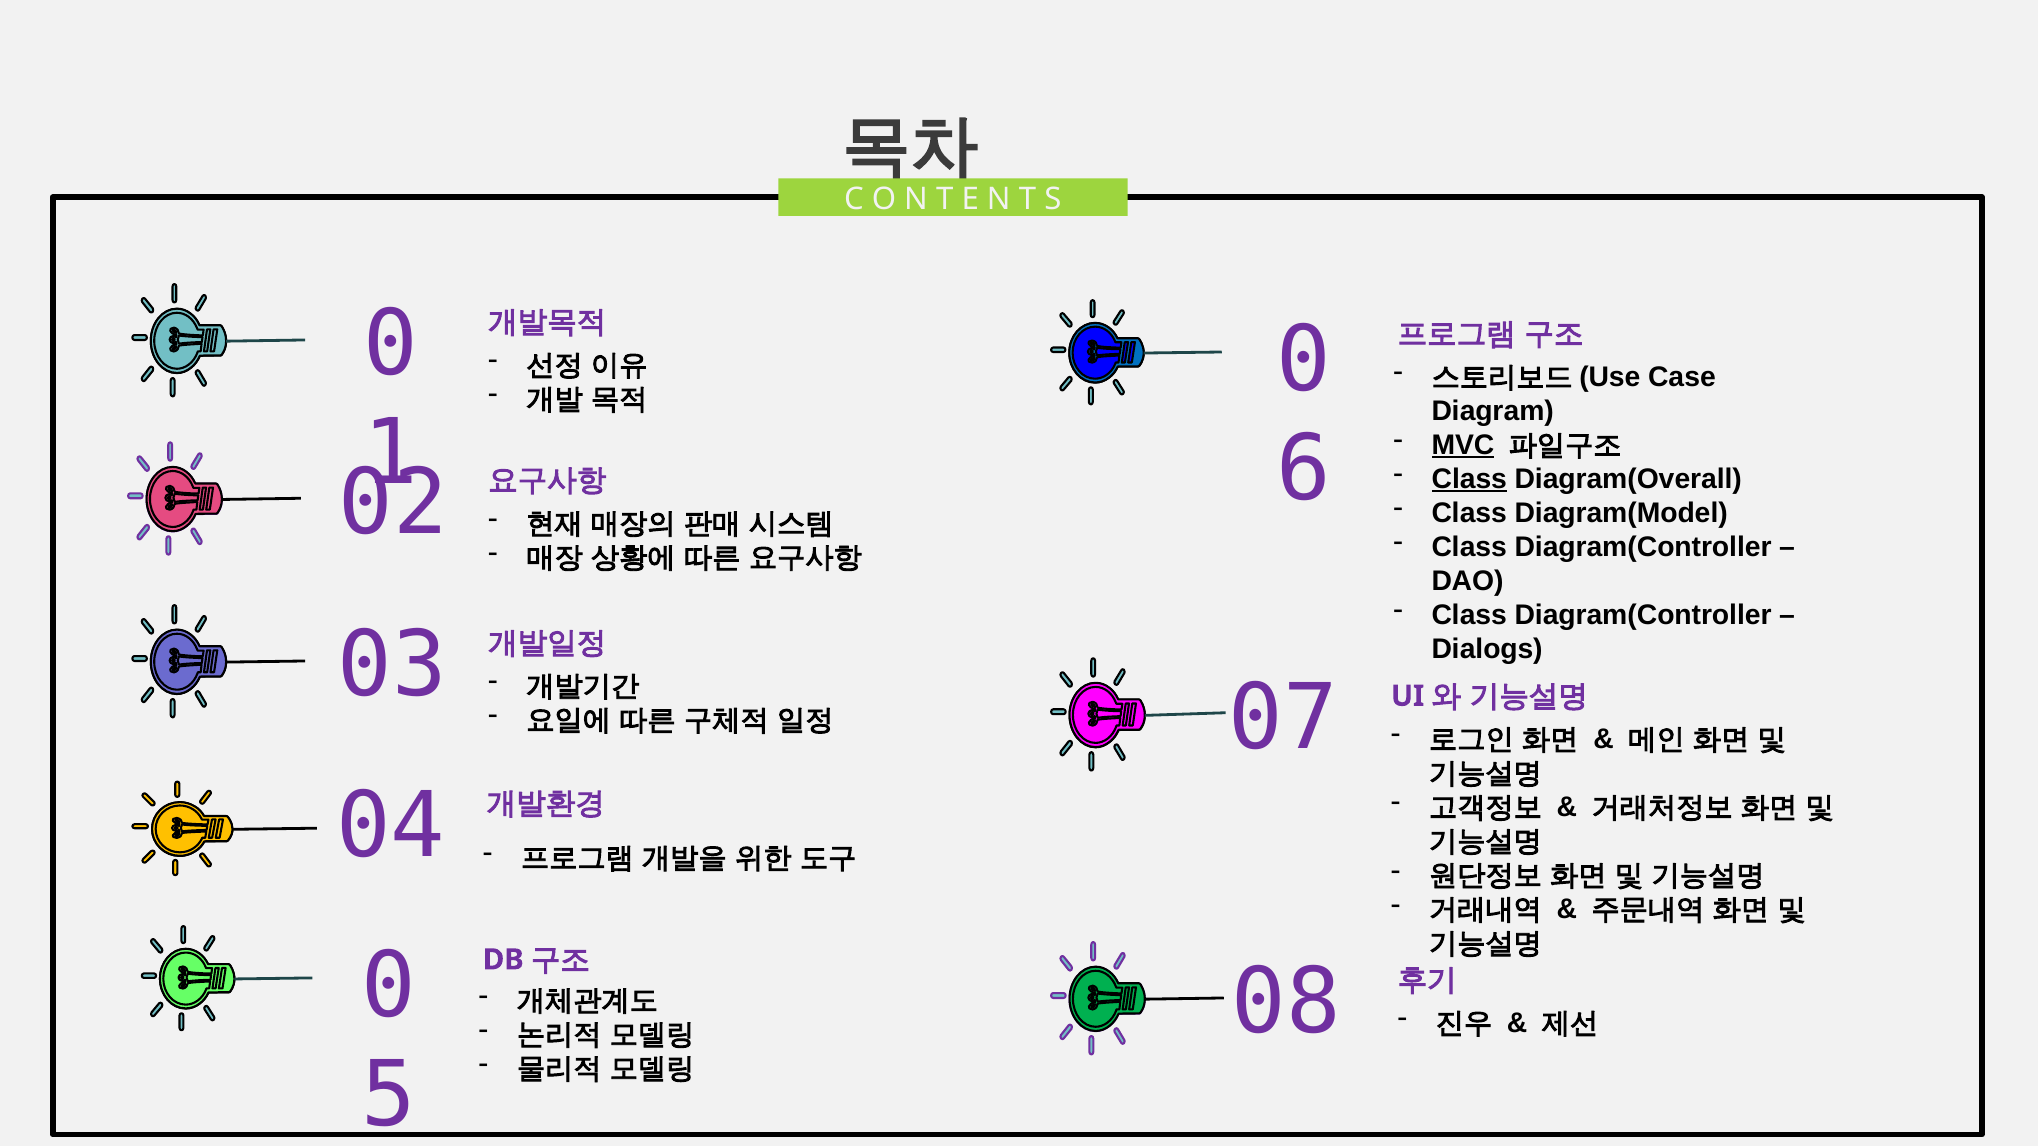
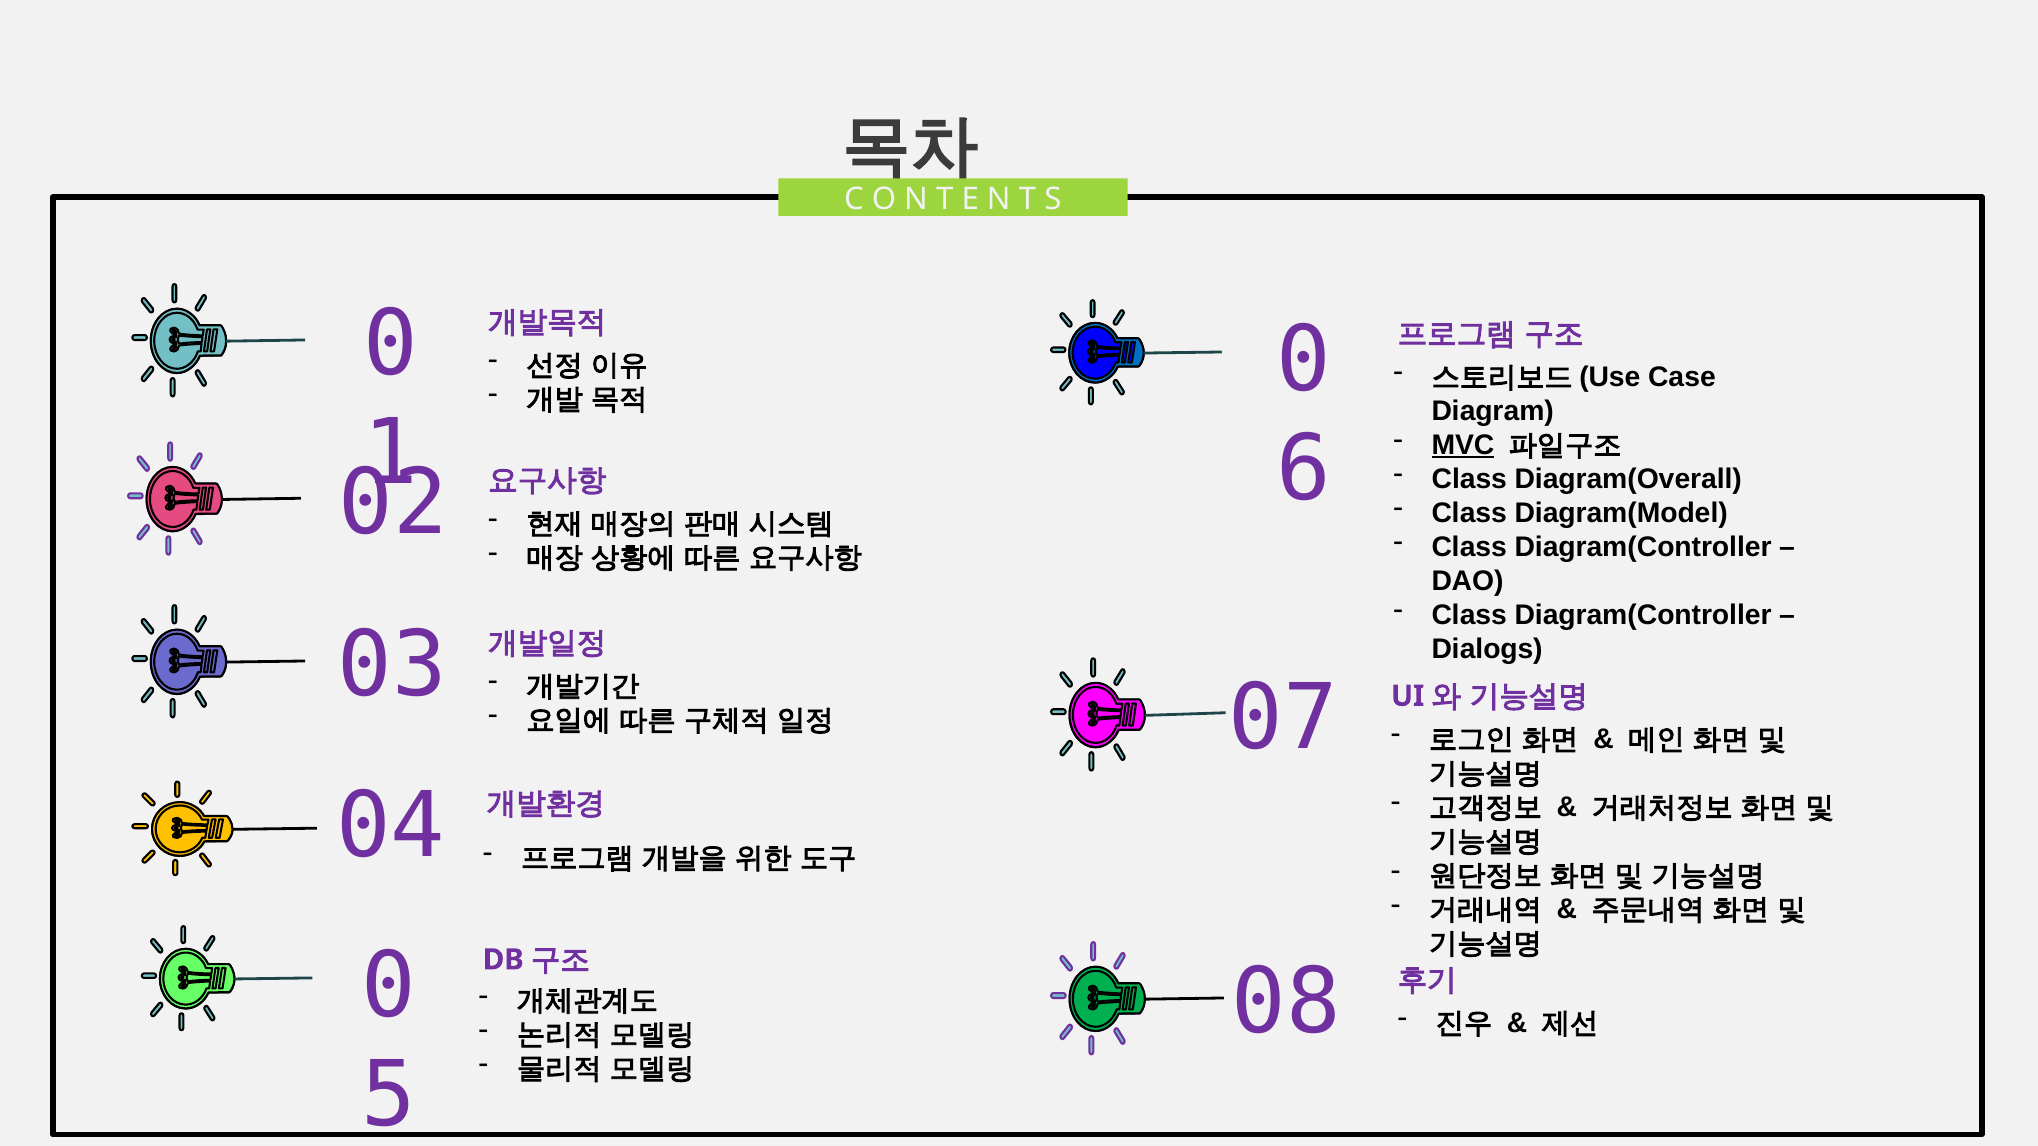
Class at (1469, 479) underline: present -> none
